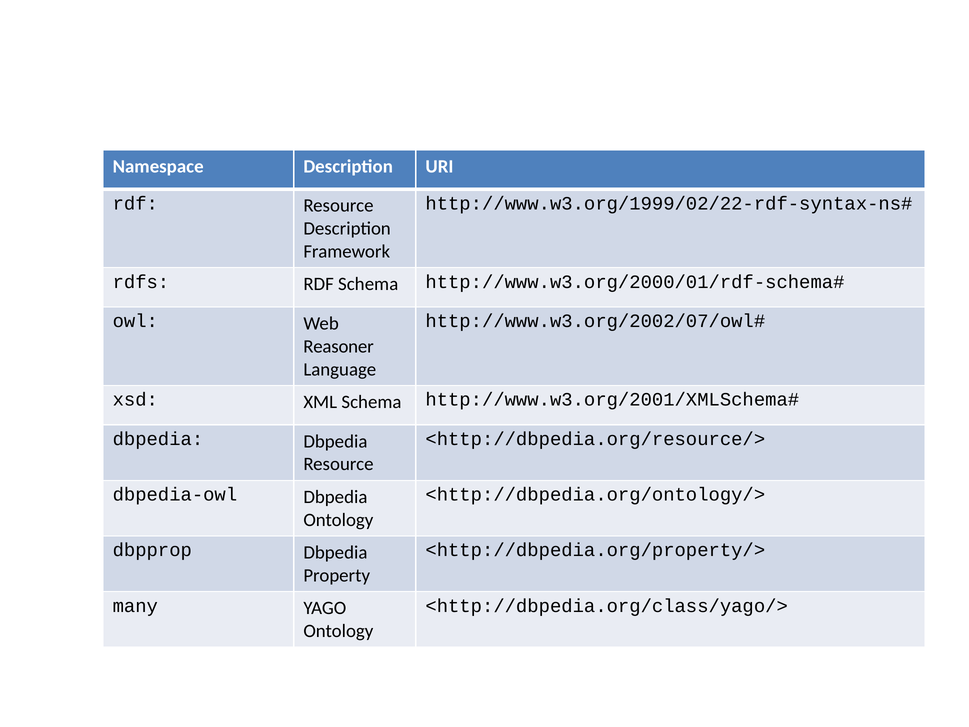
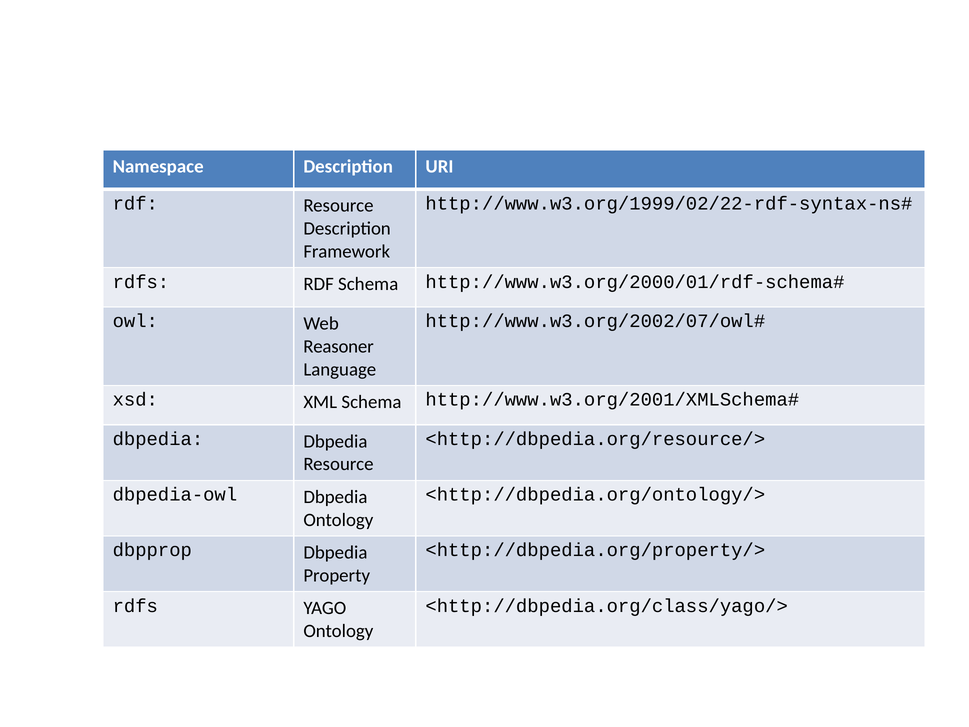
many at (135, 606): many -> rdfs
